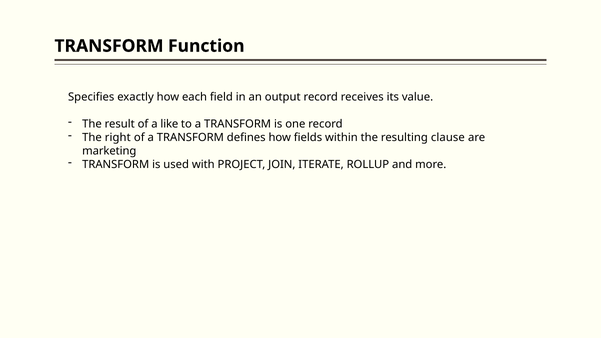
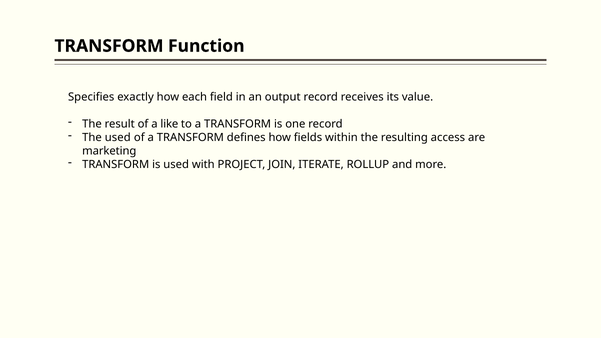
The right: right -> used
clause: clause -> access
